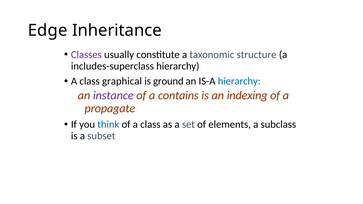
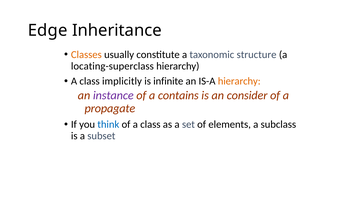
Classes colour: purple -> orange
includes-superclass: includes-superclass -> locating-superclass
graphical: graphical -> implicitly
ground: ground -> infinite
hierarchy at (239, 81) colour: blue -> orange
indexing: indexing -> consider
